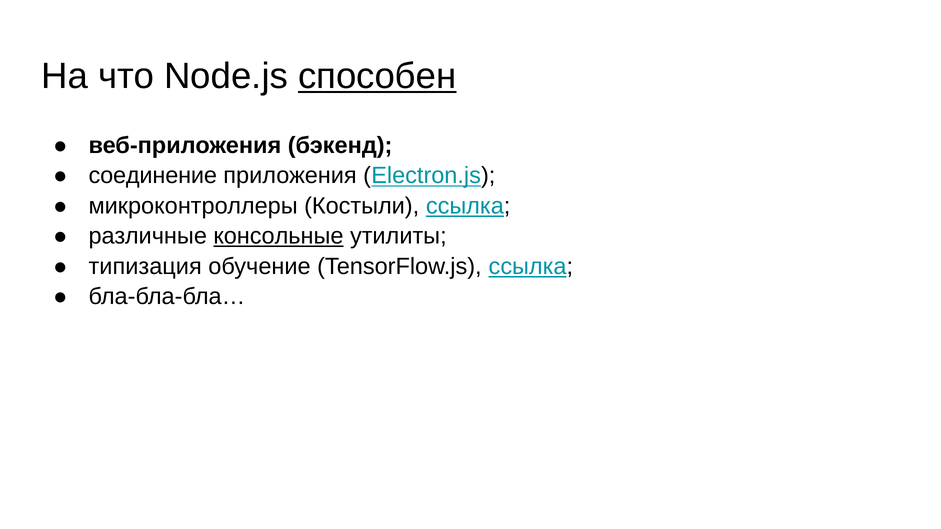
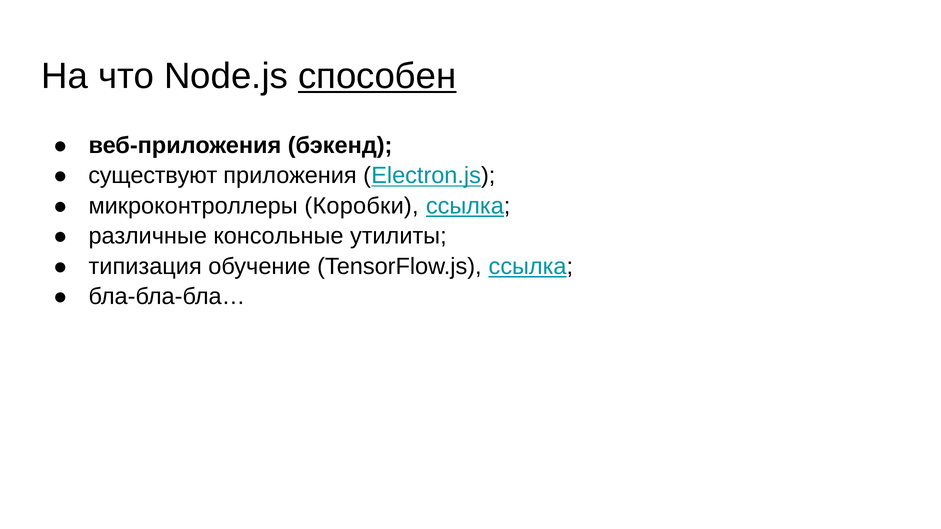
соединение: соединение -> существуют
Костыли: Костыли -> Коробки
консольные underline: present -> none
